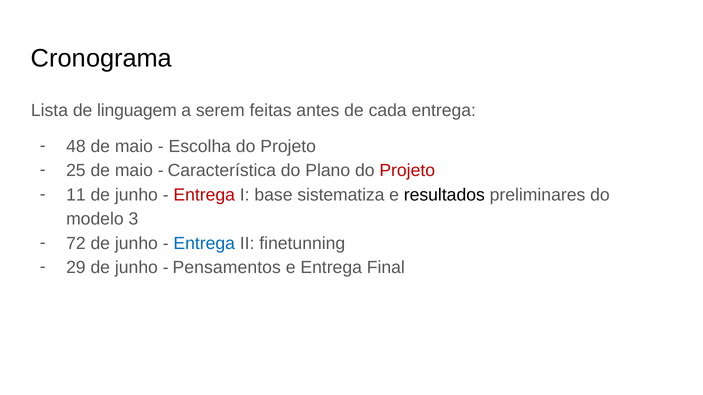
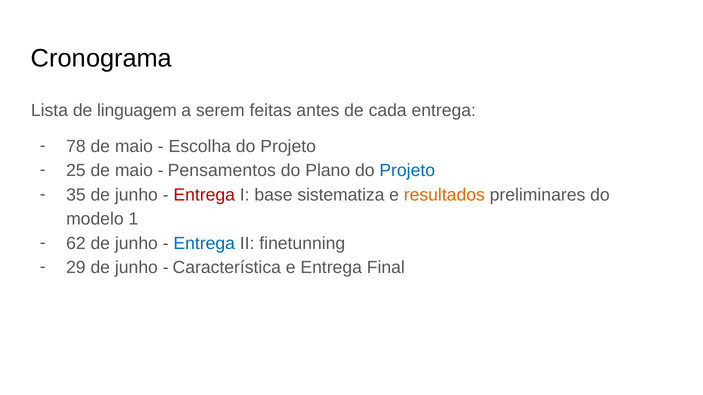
48: 48 -> 78
Característica: Característica -> Pensamentos
Projeto at (407, 171) colour: red -> blue
11: 11 -> 35
resultados colour: black -> orange
3: 3 -> 1
72: 72 -> 62
Pensamentos: Pensamentos -> Característica
